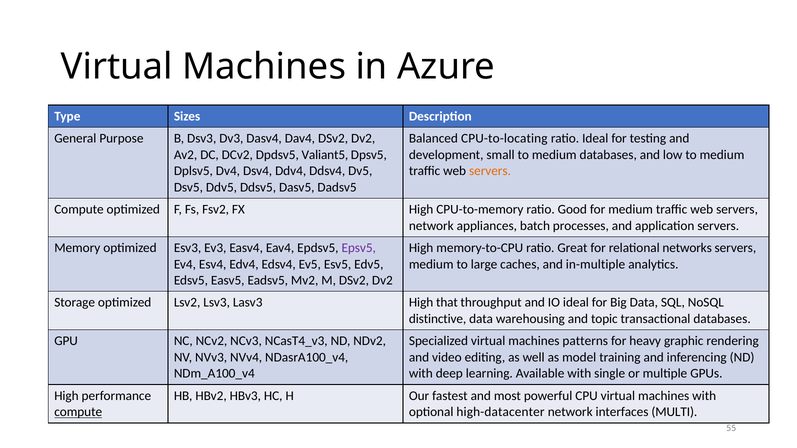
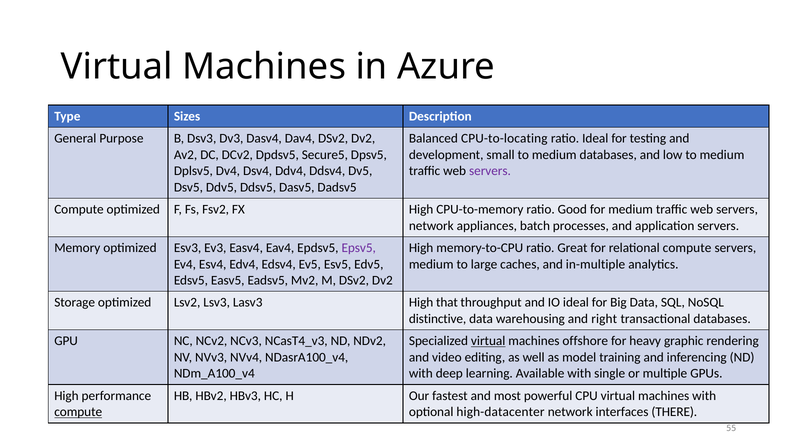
Valiant5: Valiant5 -> Secure5
servers at (490, 171) colour: orange -> purple
relational networks: networks -> compute
topic: topic -> right
virtual at (488, 341) underline: none -> present
patterns: patterns -> offshore
MULTI: MULTI -> THERE
